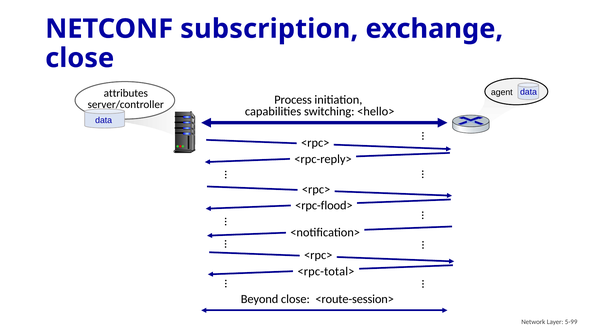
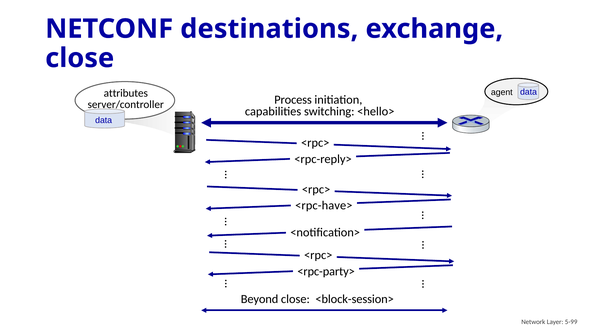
subscription: subscription -> destinations
<rpc-flood>: <rpc-flood> -> <rpc-have>
<rpc-total>: <rpc-total> -> <rpc-party>
<route-session>: <route-session> -> <block-session>
